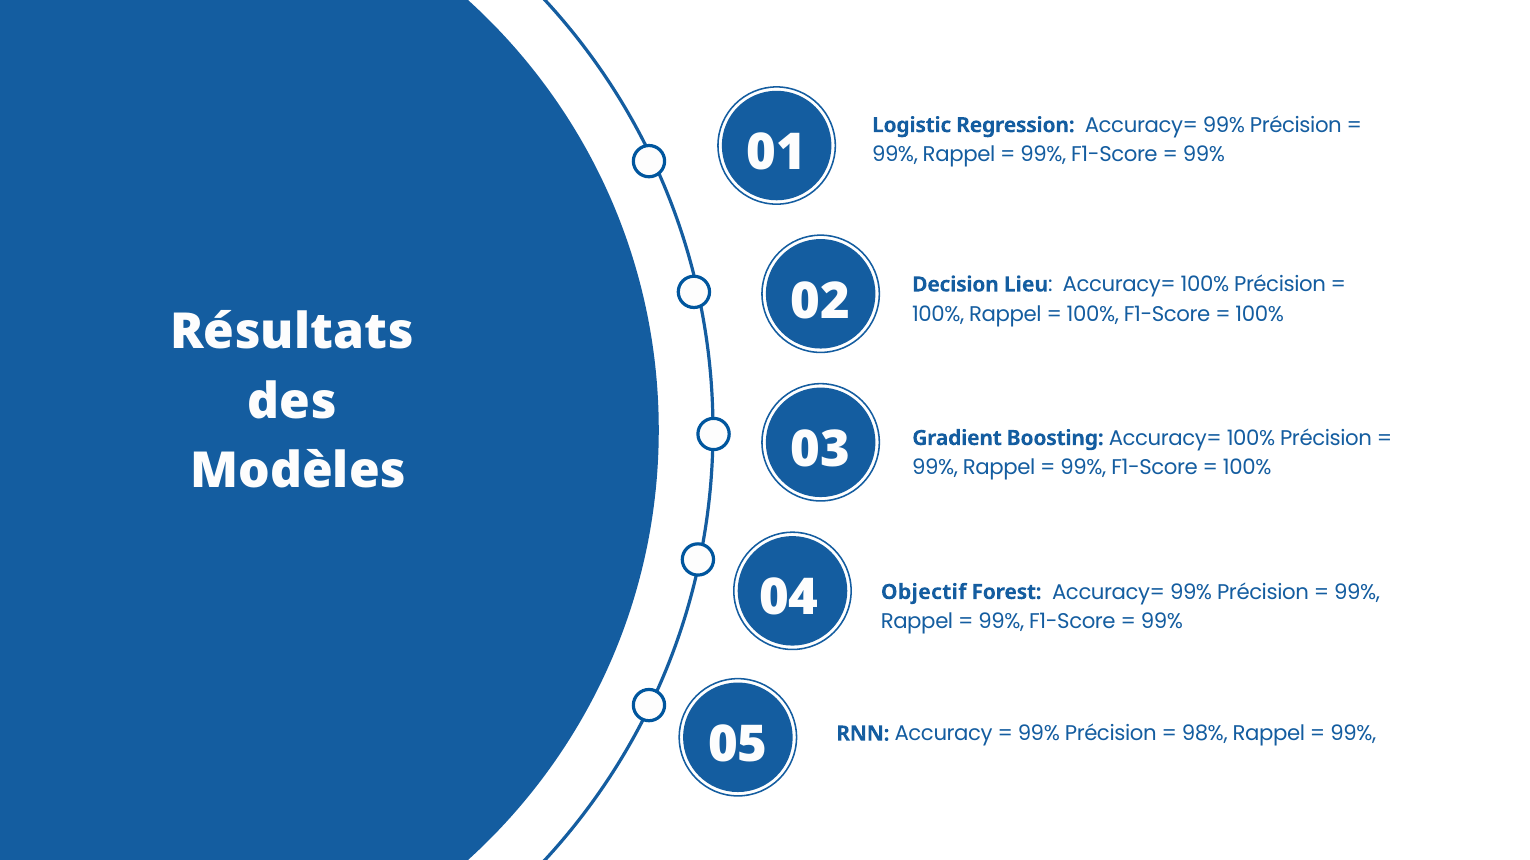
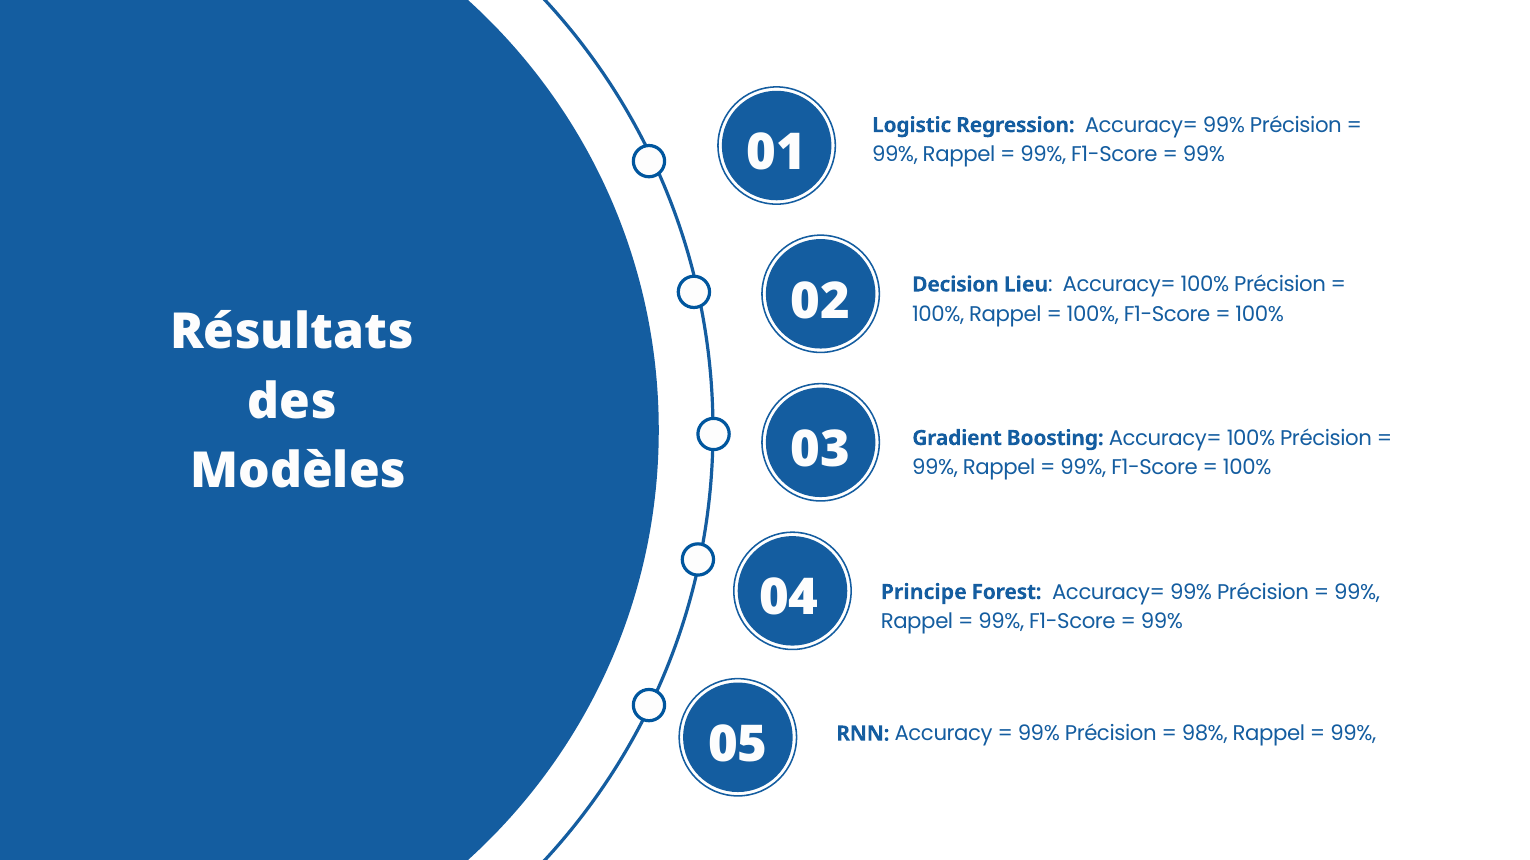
Objectif: Objectif -> Principe
